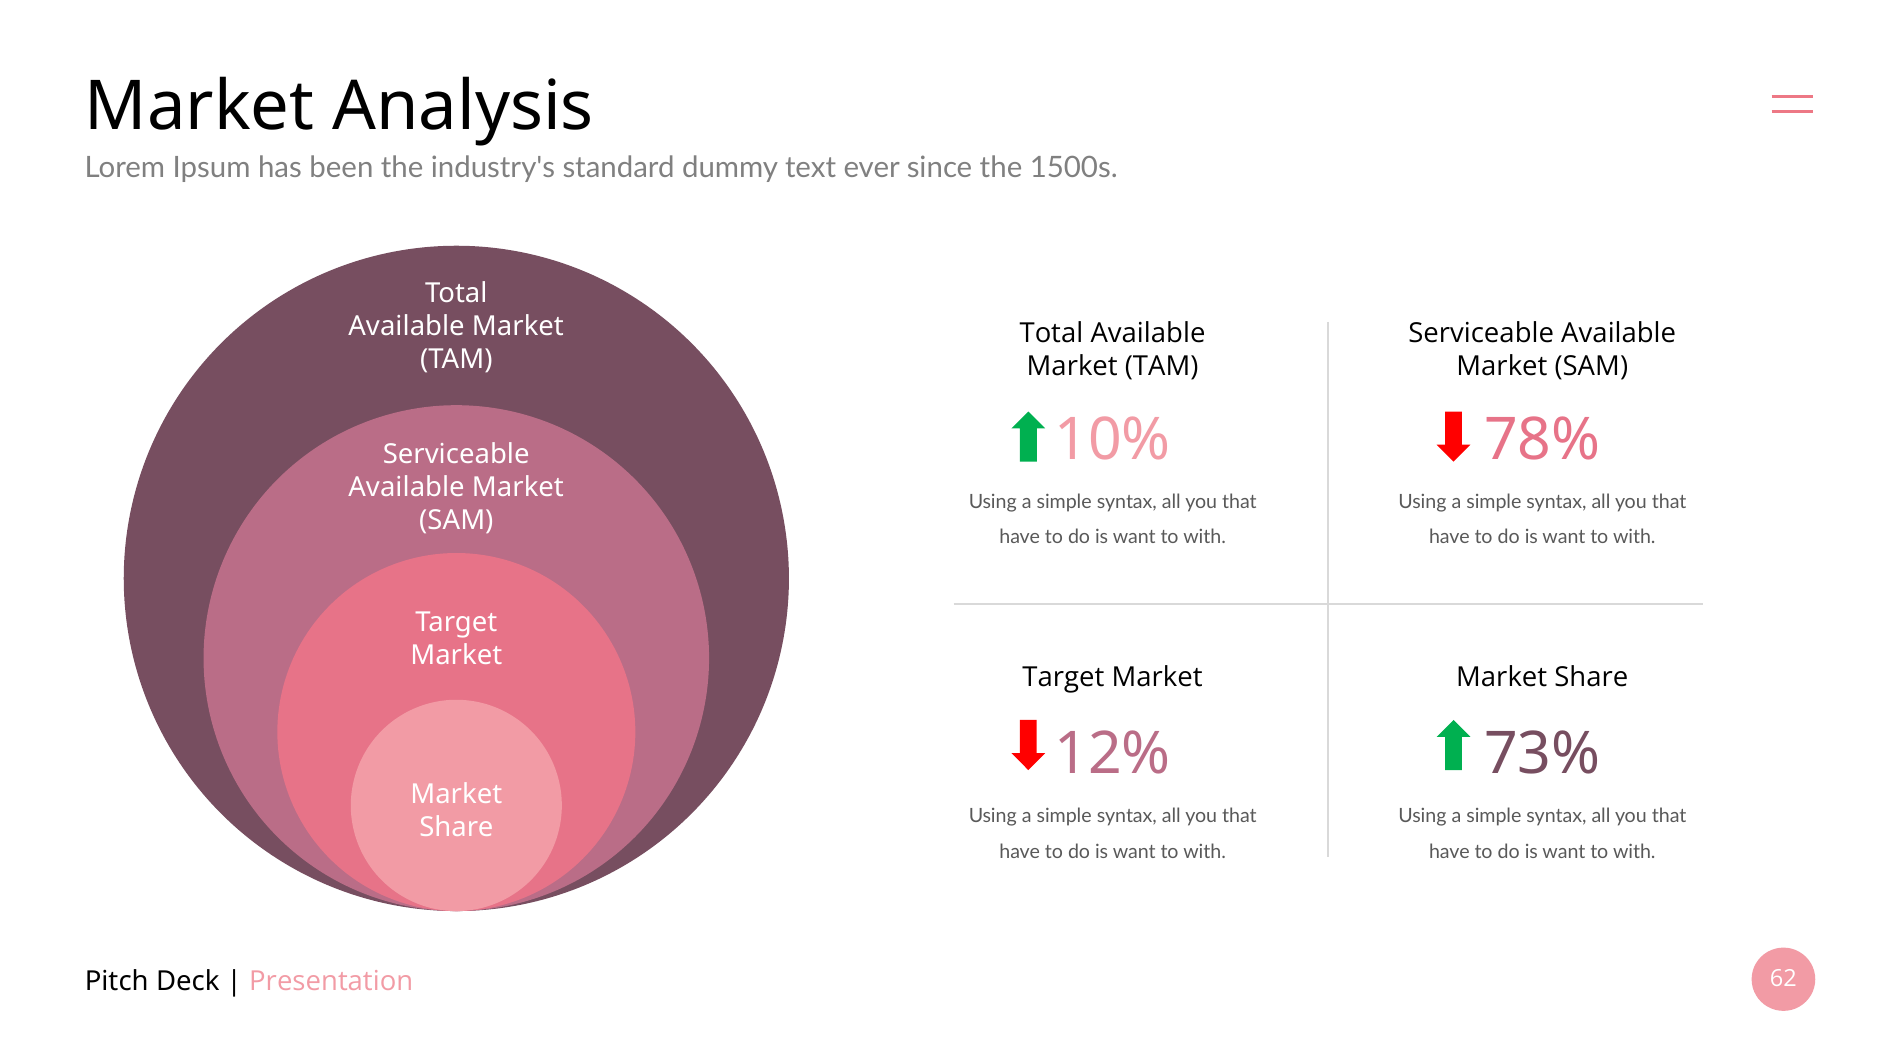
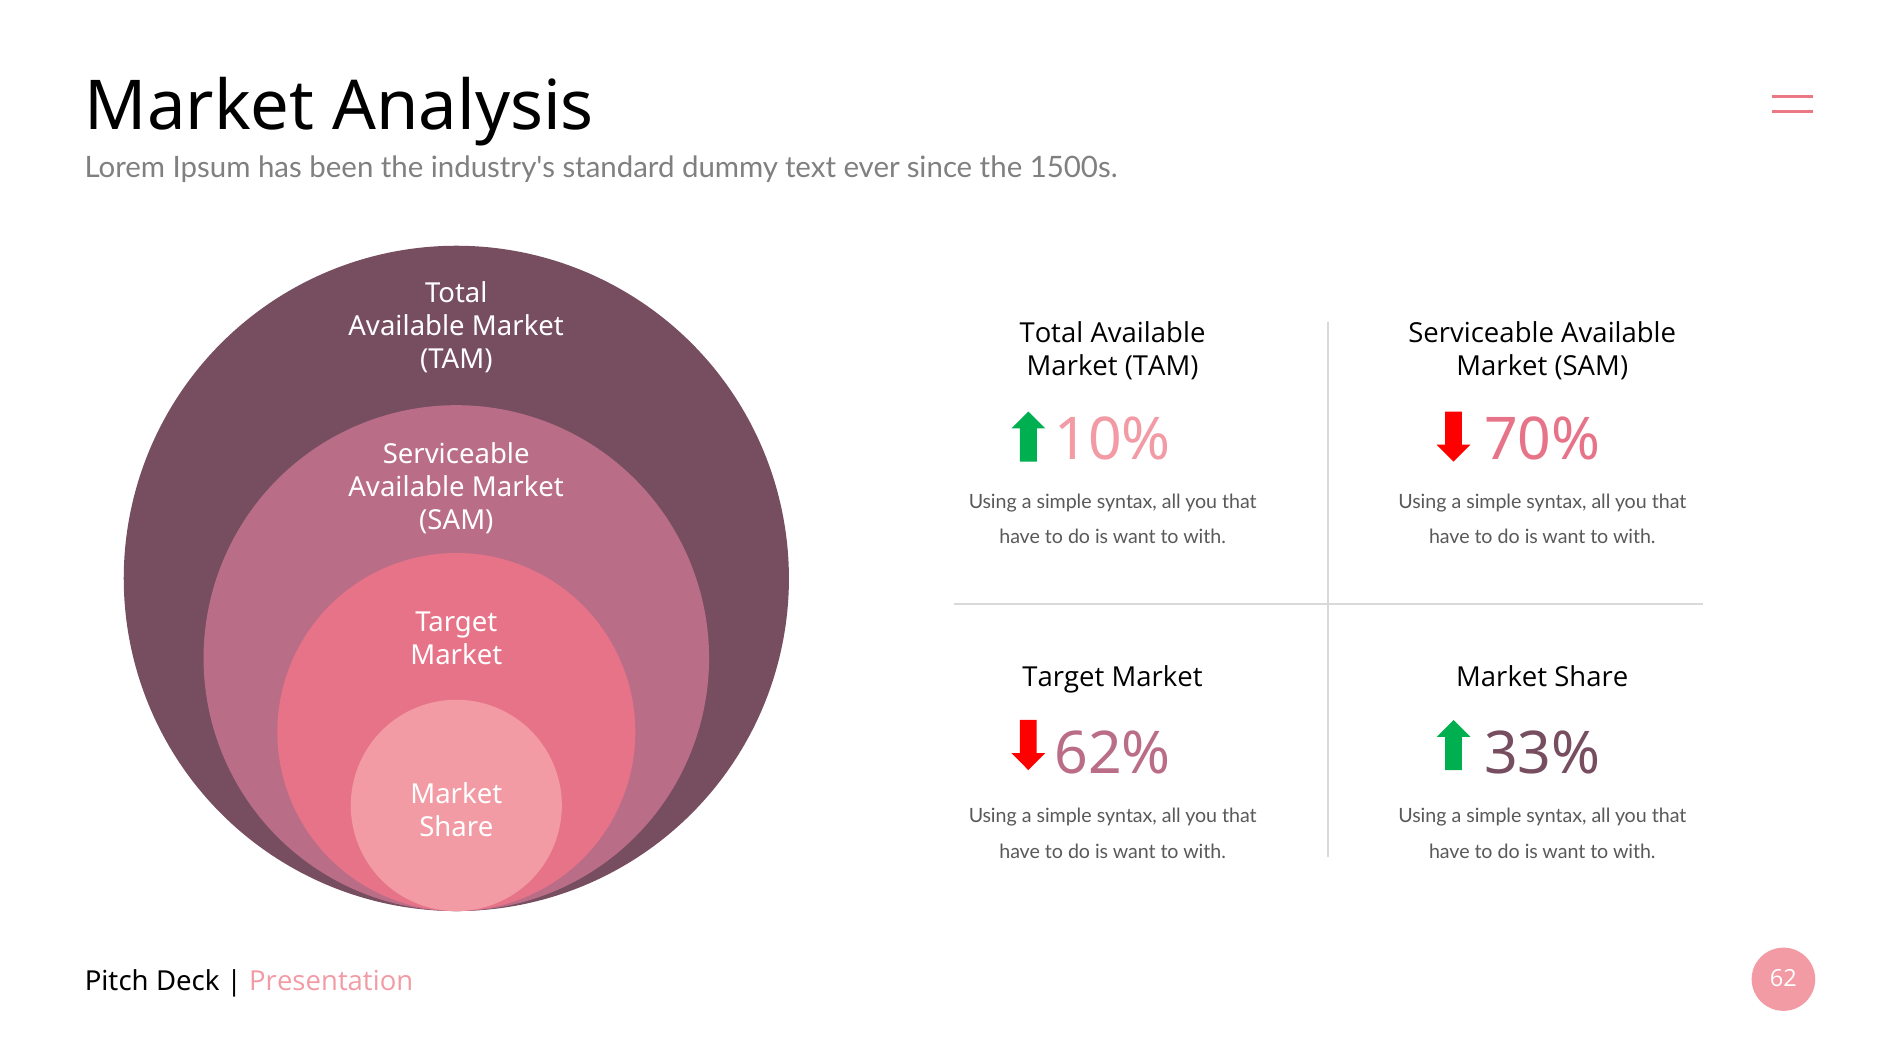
78%: 78% -> 70%
12%: 12% -> 62%
73%: 73% -> 33%
